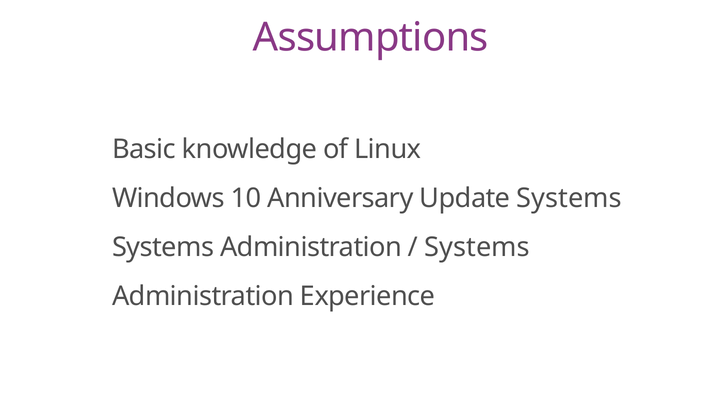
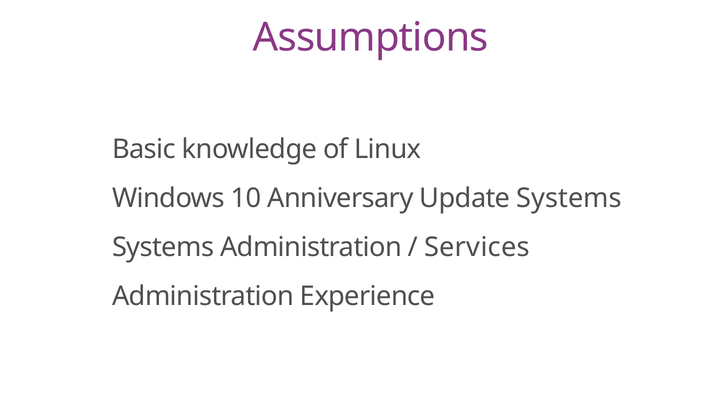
Systems at (477, 247): Systems -> Services
